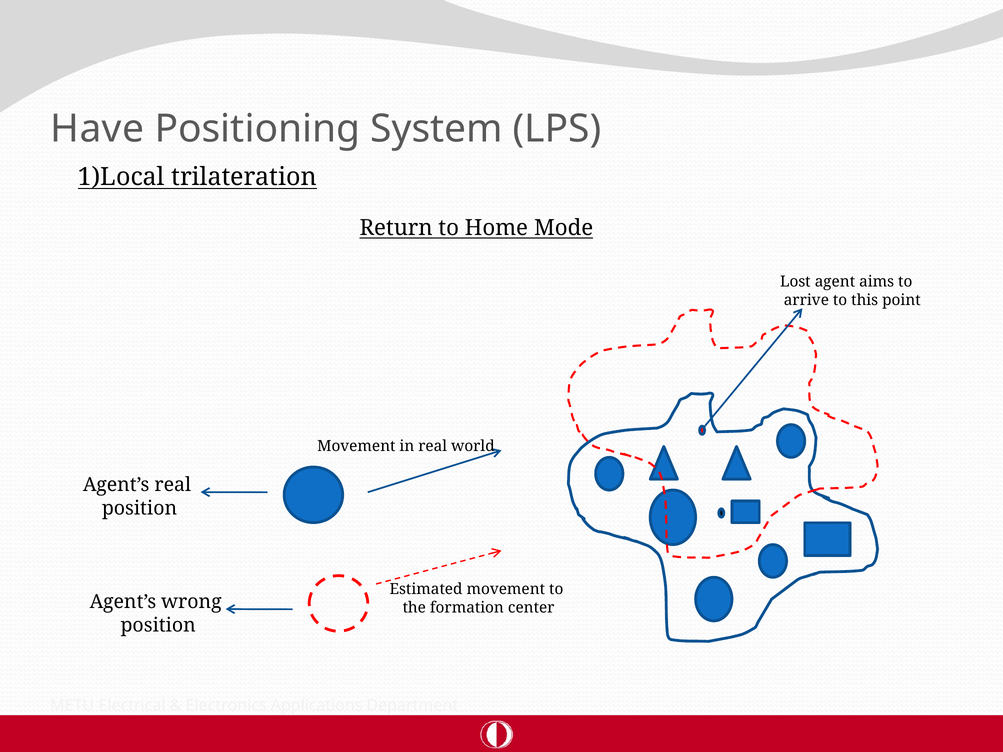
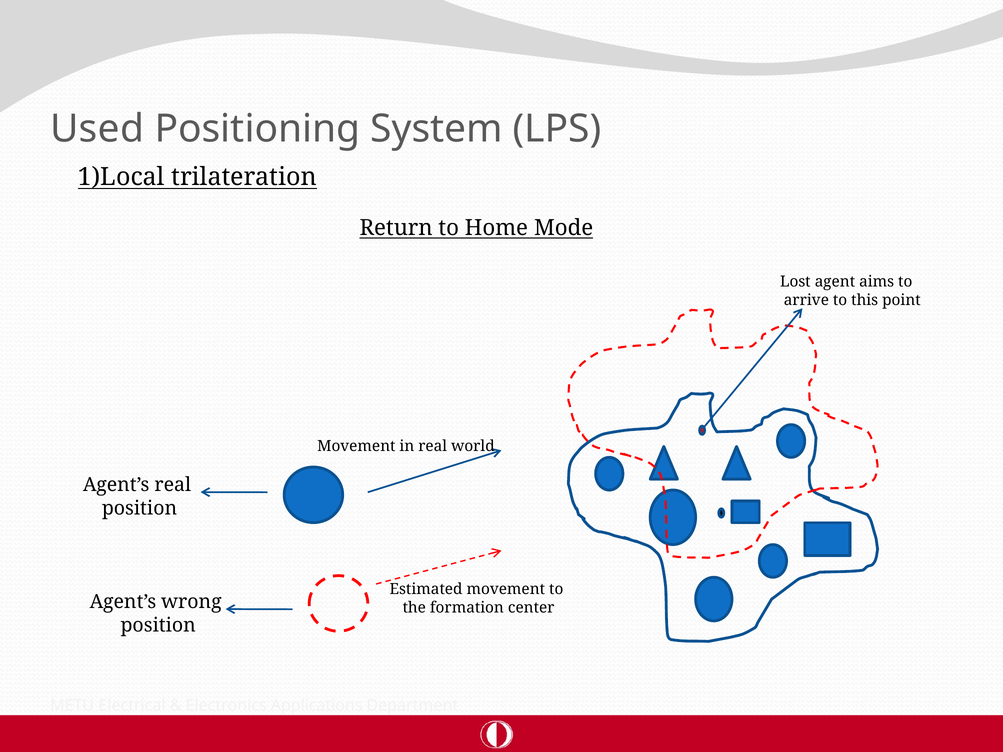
Have: Have -> Used
